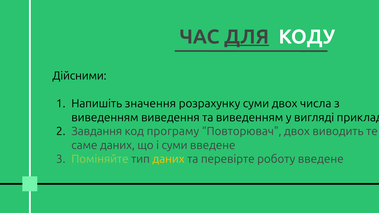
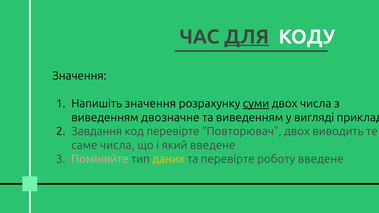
Дійсними at (79, 76): Дійсними -> Значення
суми at (256, 104) underline: none -> present
виведення: виведення -> двозначне
код програму: програму -> перевірте
саме даних: даних -> числа
і суми: суми -> який
Поміняйте colour: light green -> pink
